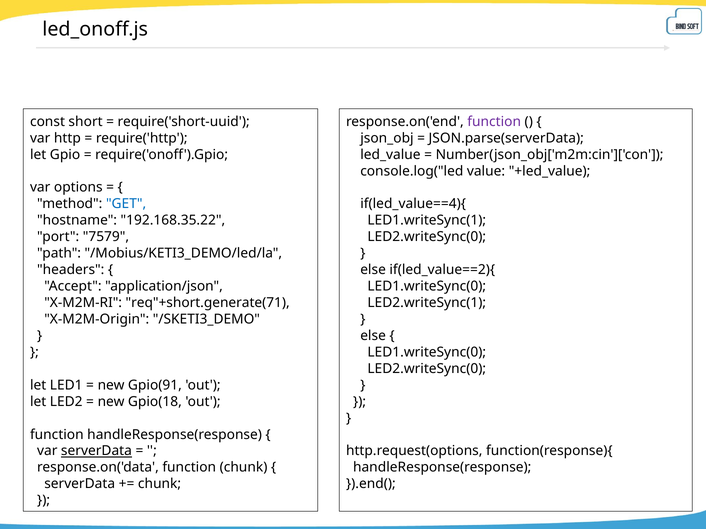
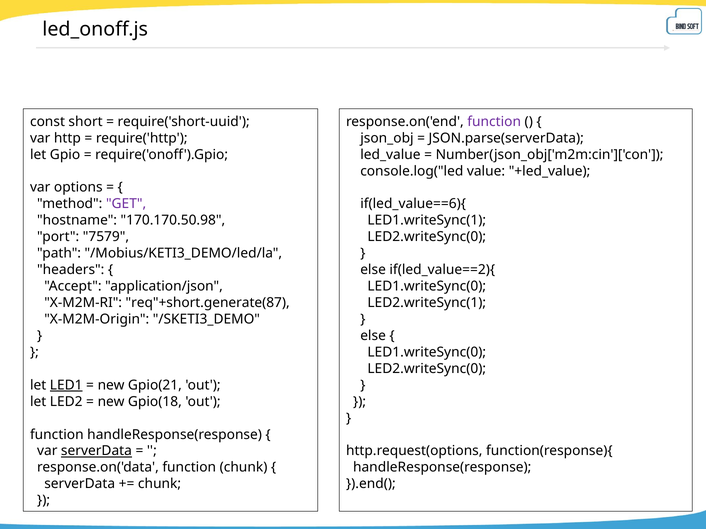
GET colour: blue -> purple
if(led_value==4){: if(led_value==4){ -> if(led_value==6){
192.168.35.22: 192.168.35.22 -> 170.170.50.98
req"+short.generate(71: req"+short.generate(71 -> req"+short.generate(87
LED1 underline: none -> present
Gpio(91: Gpio(91 -> Gpio(21
